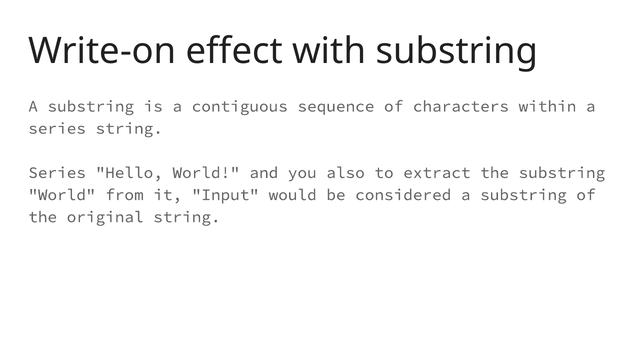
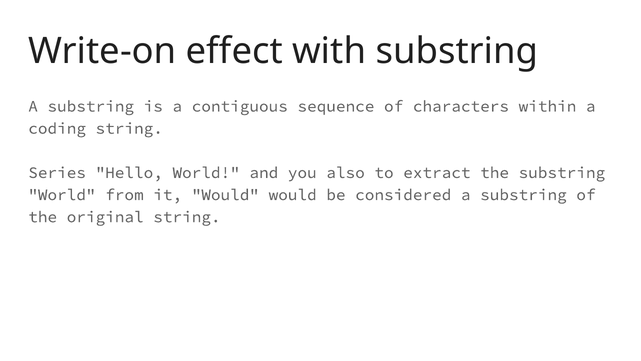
series at (57, 128): series -> coding
it Input: Input -> Would
